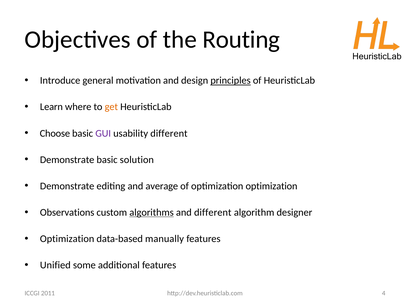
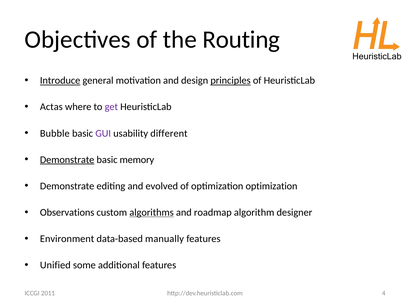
Introduce underline: none -> present
Learn: Learn -> Actas
get colour: orange -> purple
Choose: Choose -> Bubble
Demonstrate at (67, 160) underline: none -> present
solution: solution -> memory
average: average -> evolved
and different: different -> roadmap
Optimization at (67, 239): Optimization -> Environment
